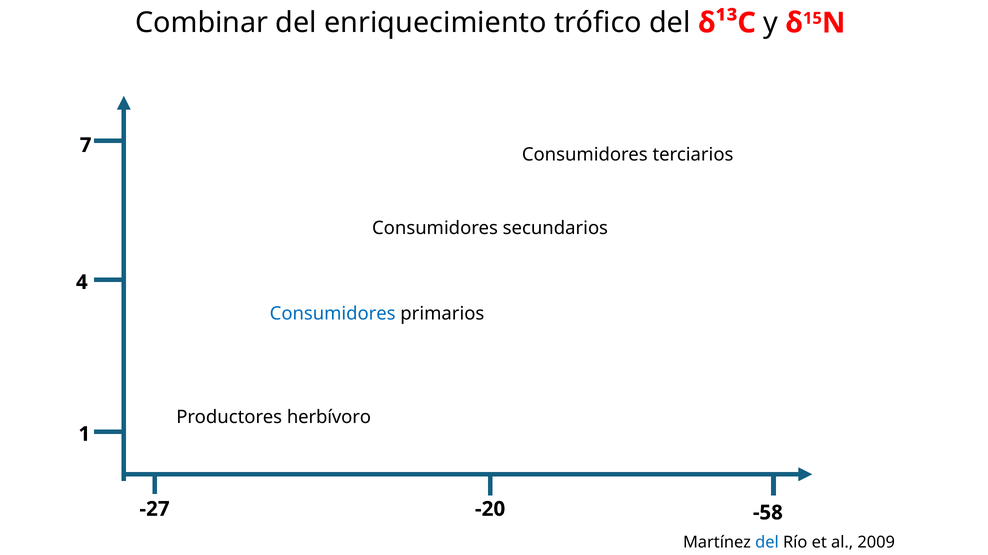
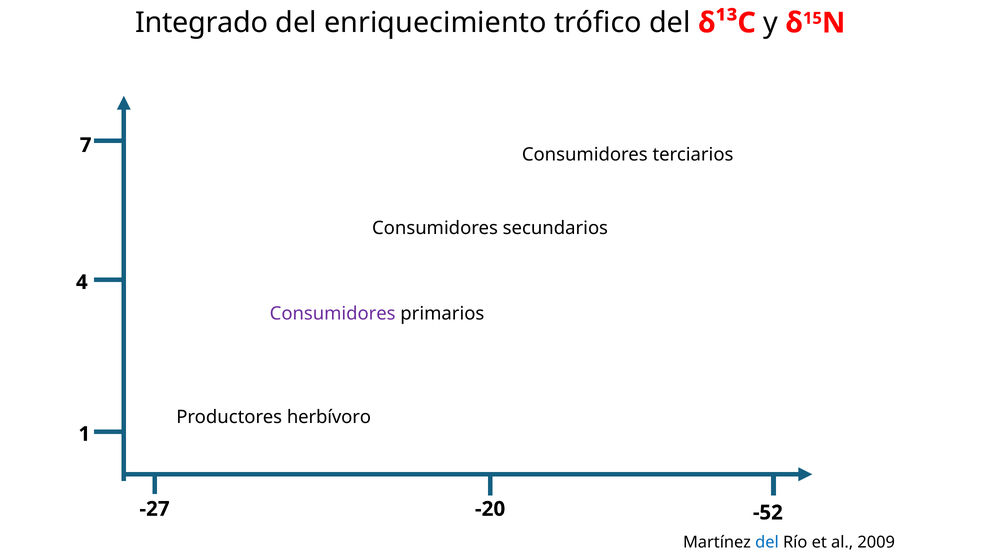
Combinar: Combinar -> Integrado
Consumidores at (333, 314) colour: blue -> purple
-58: -58 -> -52
